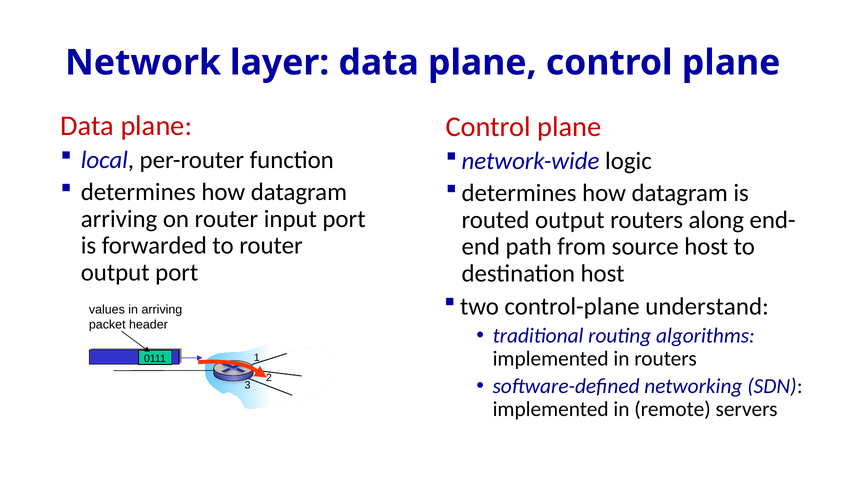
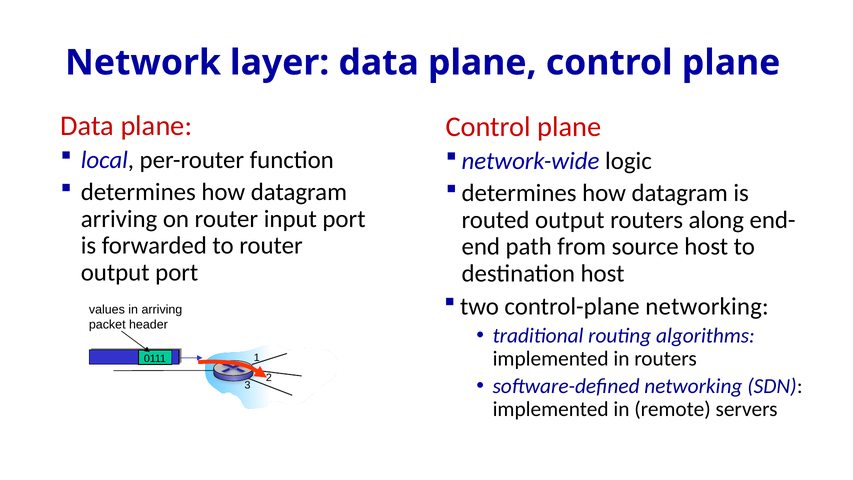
control-plane understand: understand -> networking
